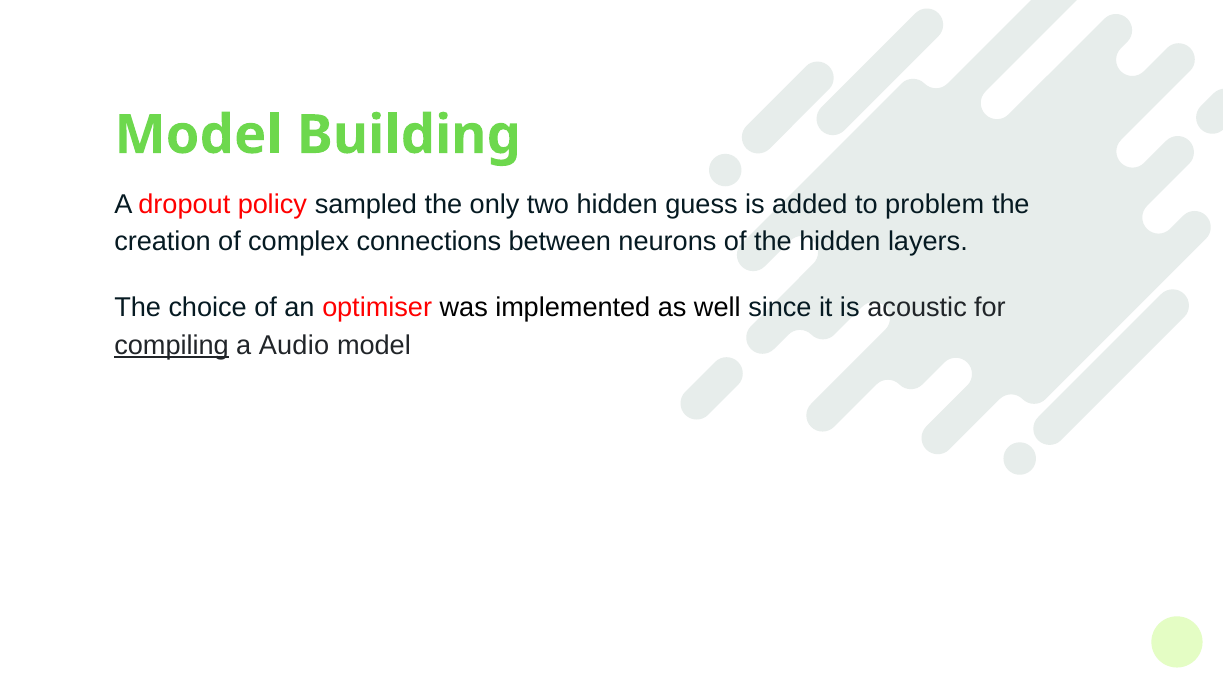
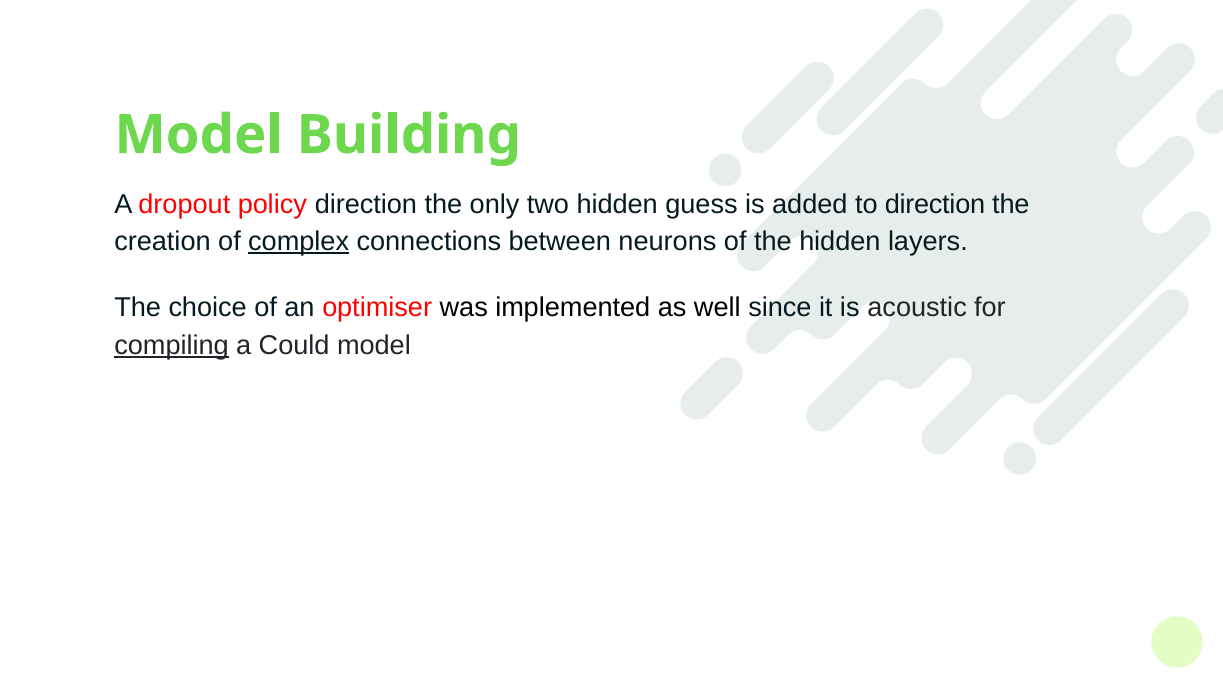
policy sampled: sampled -> direction
to problem: problem -> direction
complex underline: none -> present
Audio: Audio -> Could
